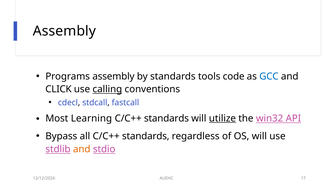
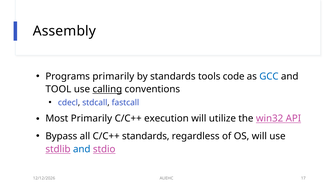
Programs assembly: assembly -> primarily
CLICK: CLICK -> TOOL
Most Learning: Learning -> Primarily
standards at (166, 119): standards -> execution
utilize underline: present -> none
and at (82, 149) colour: orange -> blue
